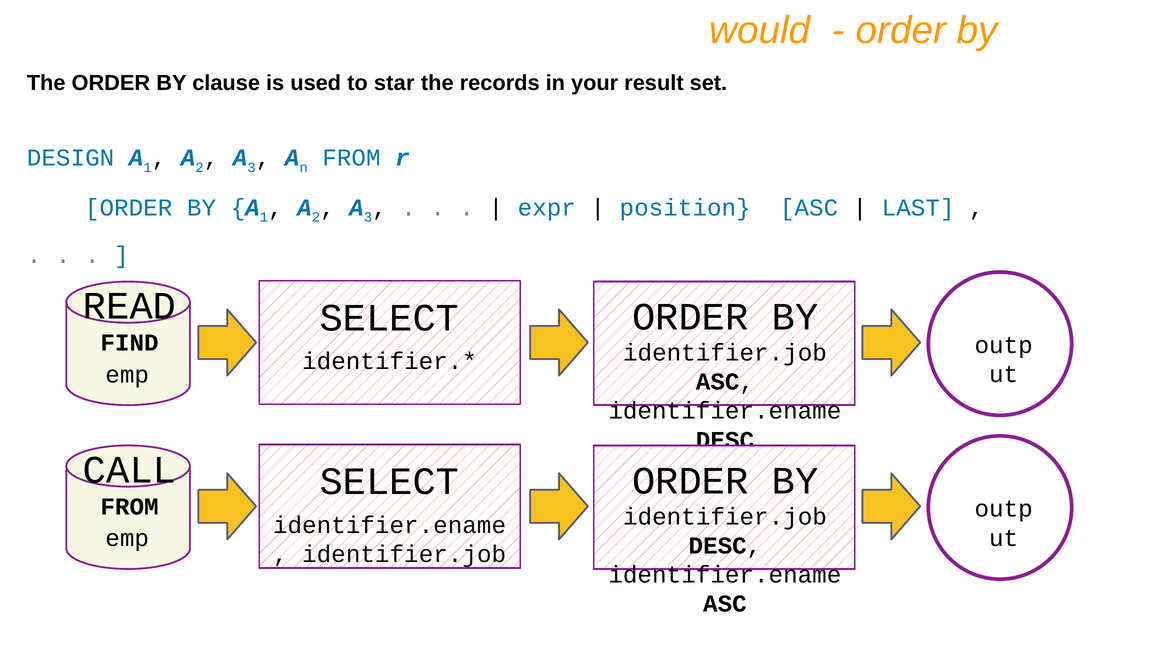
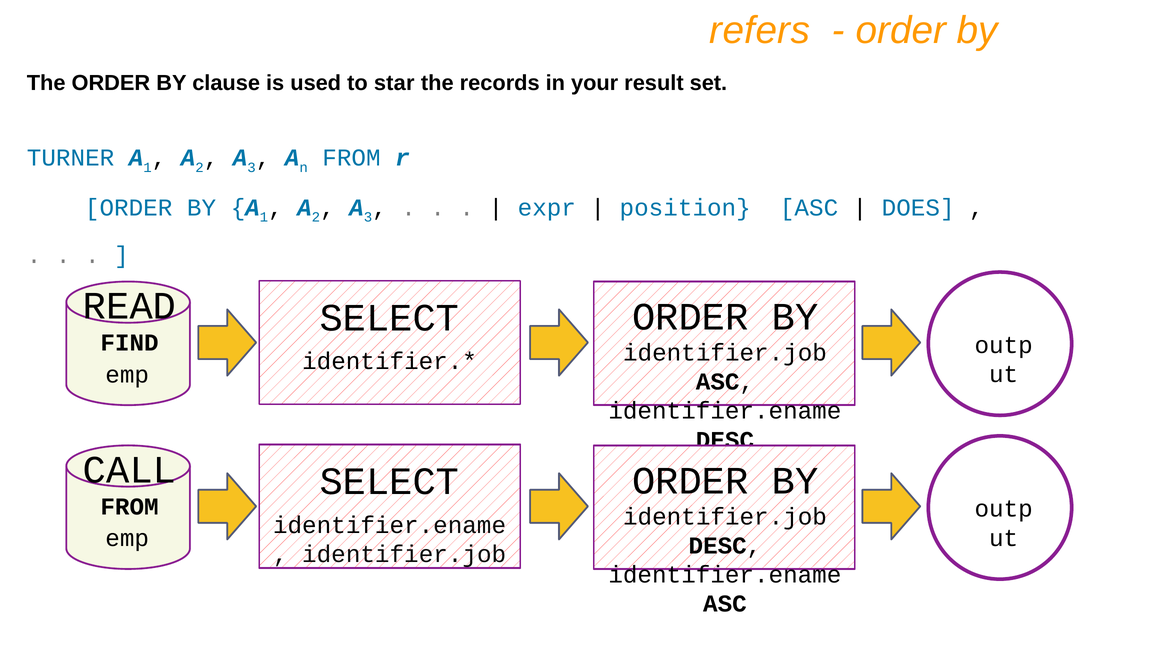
would: would -> refers
DESIGN: DESIGN -> TURNER
LAST: LAST -> DOES
